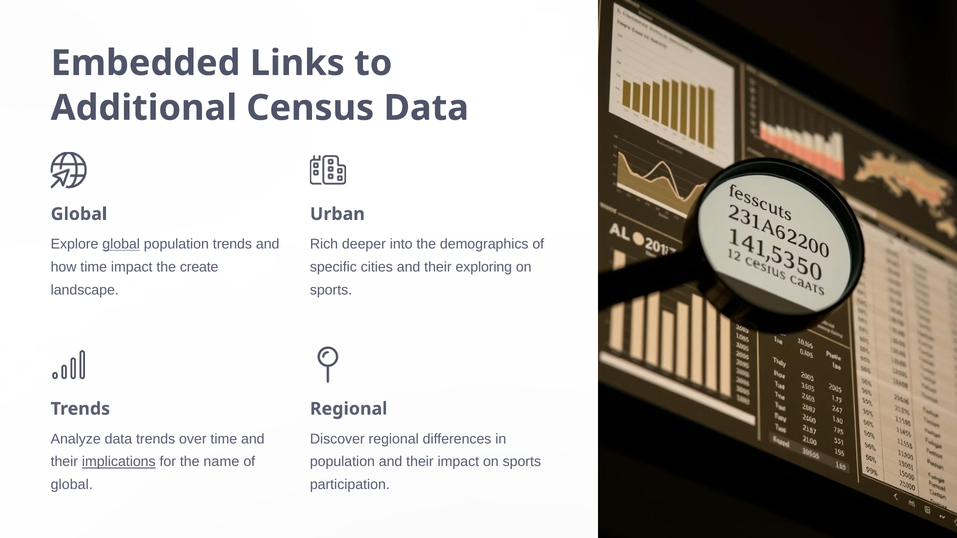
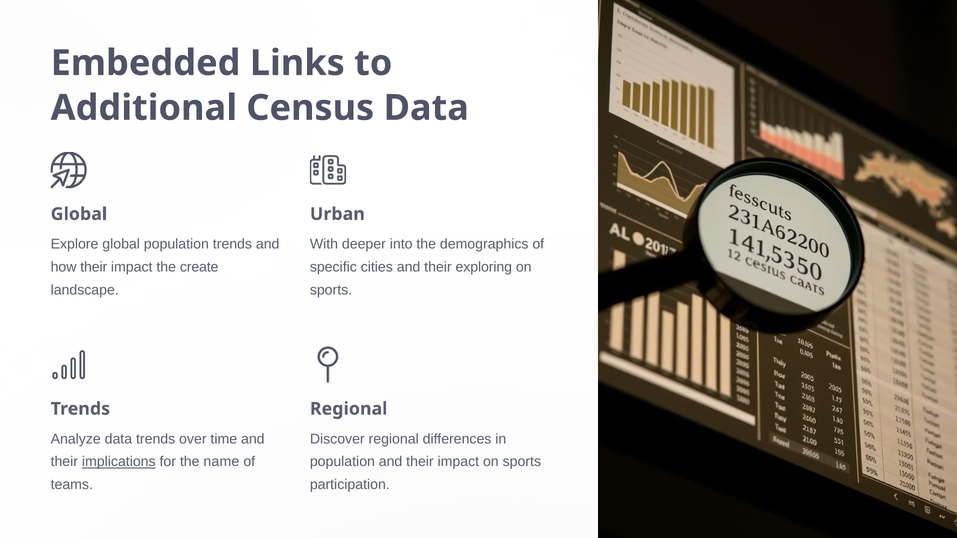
global at (121, 244) underline: present -> none
Rich: Rich -> With
how time: time -> their
global at (72, 485): global -> teams
